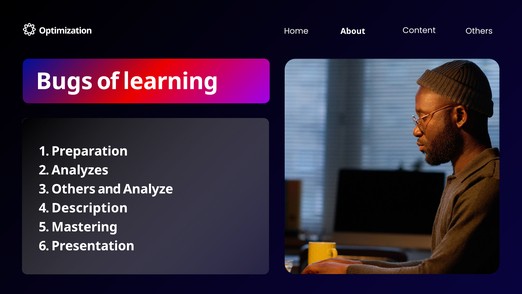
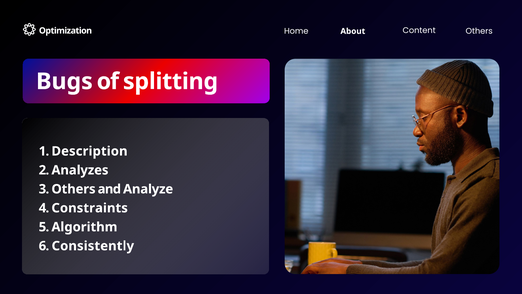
learning: learning -> splitting
Preparation: Preparation -> Description
Description: Description -> Constraints
Mastering: Mastering -> Algorithm
Presentation: Presentation -> Consistently
